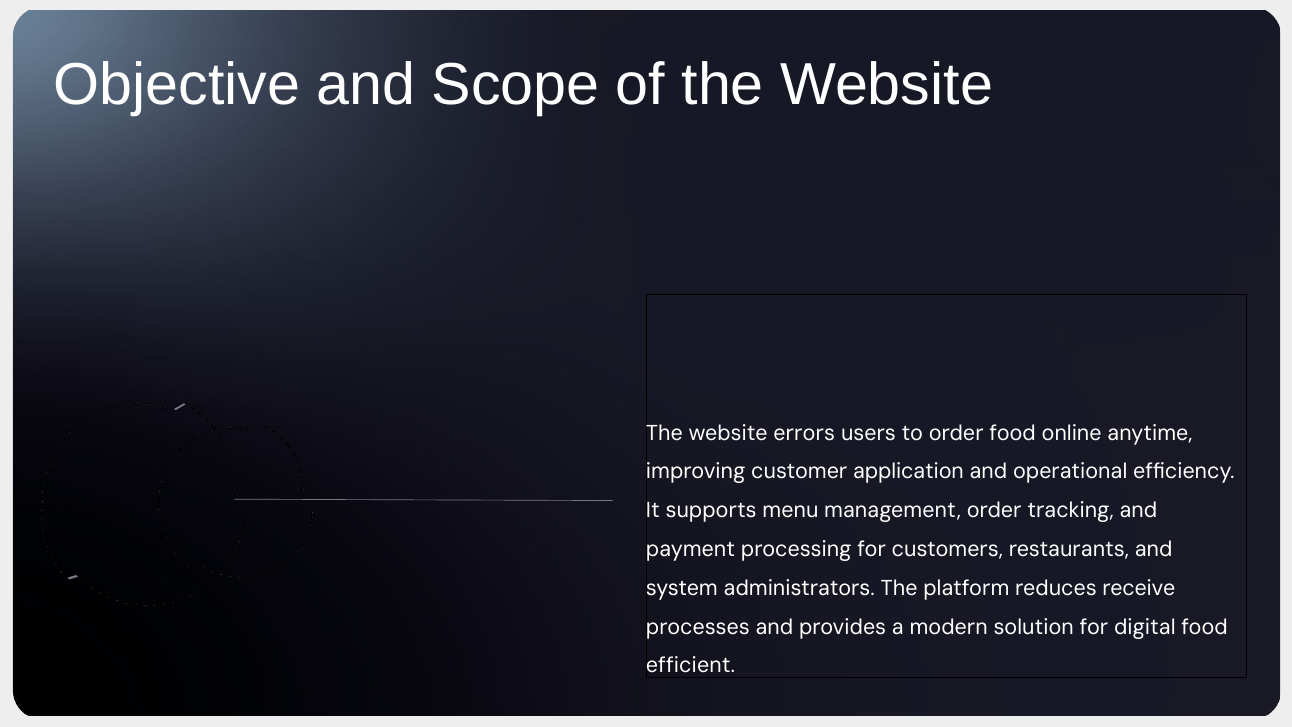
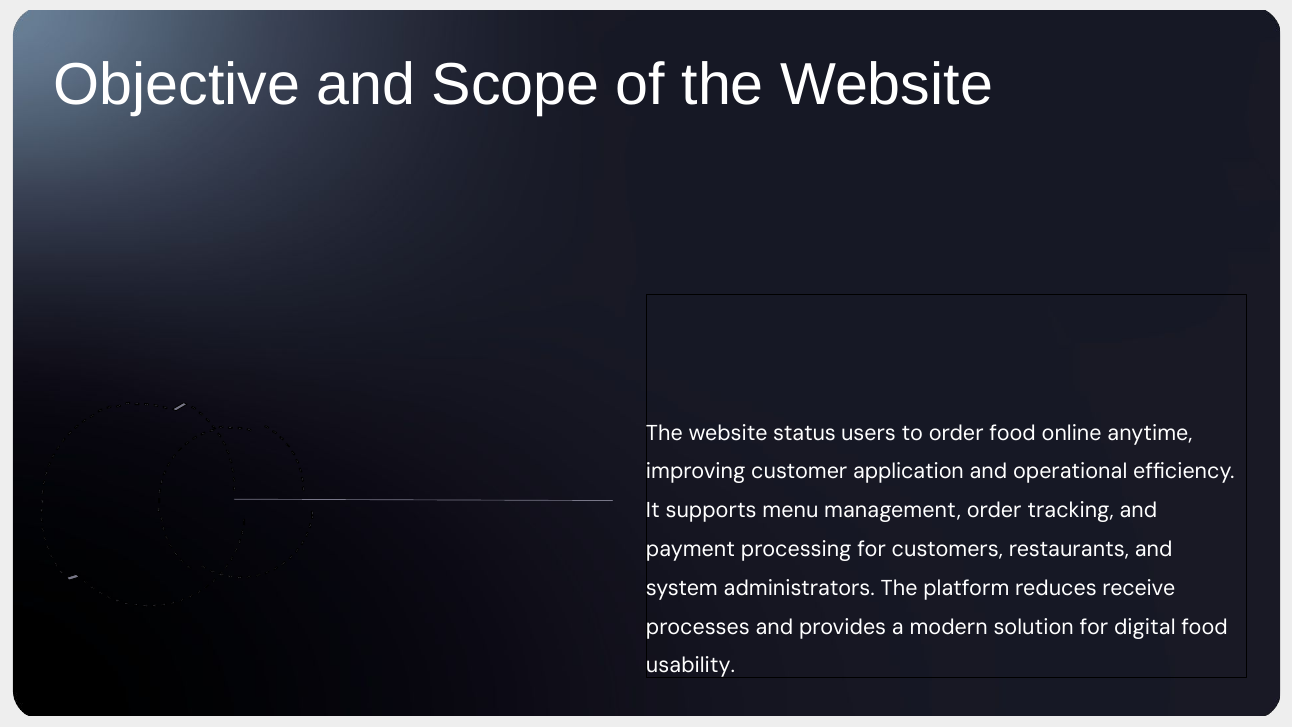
errors: errors -> status
efficient: efficient -> usability
